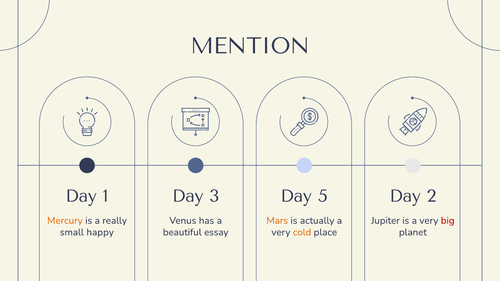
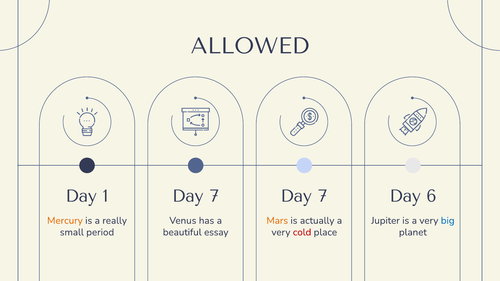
MENTION: MENTION -> ALLOWED
3 at (214, 196): 3 -> 7
5 at (323, 196): 5 -> 7
2: 2 -> 6
big colour: red -> blue
happy: happy -> period
cold colour: orange -> red
